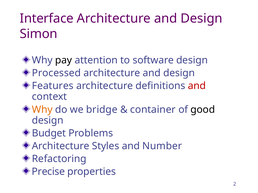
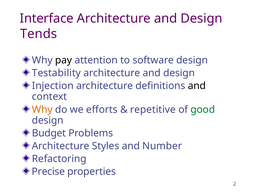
Simon: Simon -> Tends
Processed: Processed -> Testability
Features: Features -> Injection
and at (197, 86) colour: red -> black
bridge: bridge -> efforts
container: container -> repetitive
good colour: black -> green
